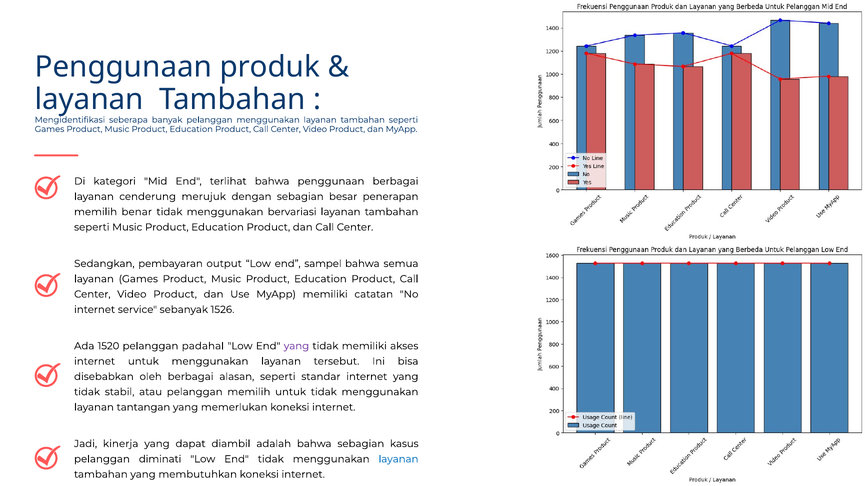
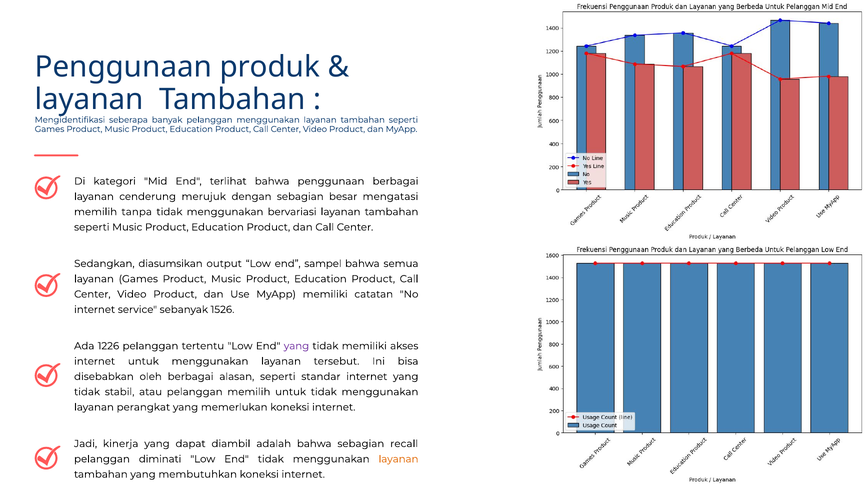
penerapan: penerapan -> mengatasi
benar: benar -> tanpa
pembayaran: pembayaran -> diasumsikan
1520: 1520 -> 1226
padahal: padahal -> tertentu
tantangan: tantangan -> perangkat
kasus: kasus -> recall
layanan at (398, 460) colour: blue -> orange
